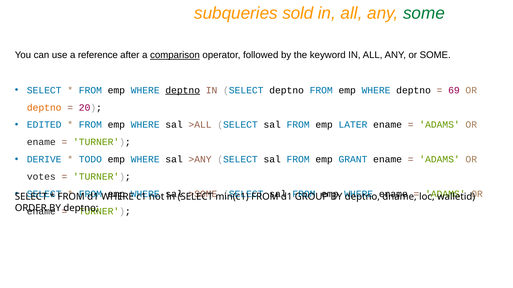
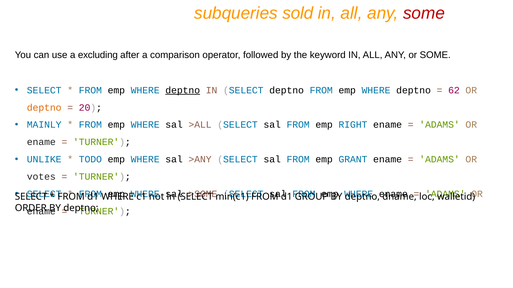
some at (424, 13) colour: green -> red
reference: reference -> excluding
comparison underline: present -> none
69: 69 -> 62
EDITED: EDITED -> MAINLY
LATER: LATER -> RIGHT
DERIVE: DERIVE -> UNLIKE
